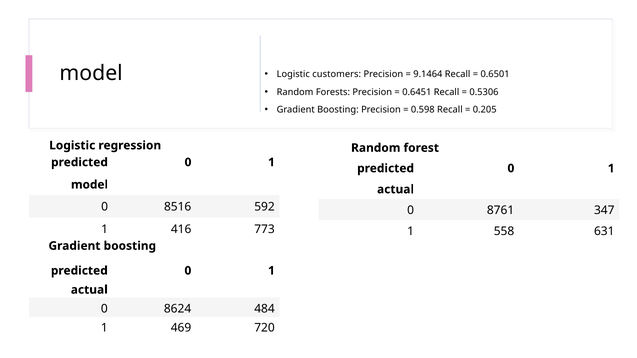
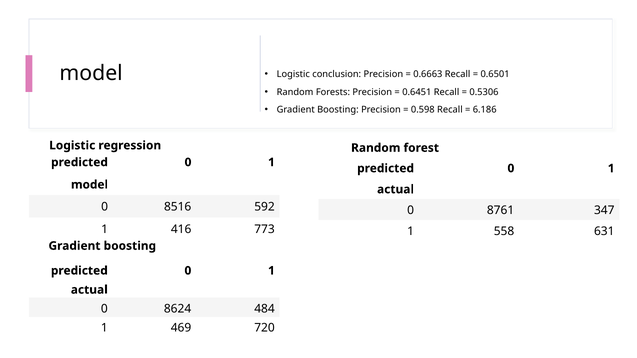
customers: customers -> conclusion
9.1464: 9.1464 -> 0.6663
0.205: 0.205 -> 6.186
